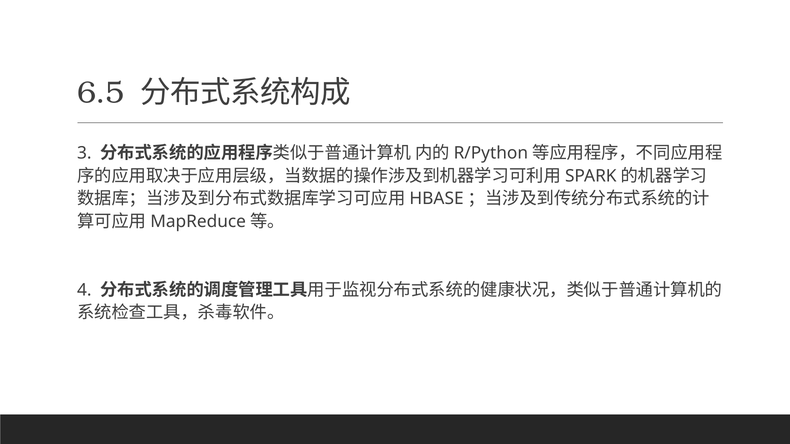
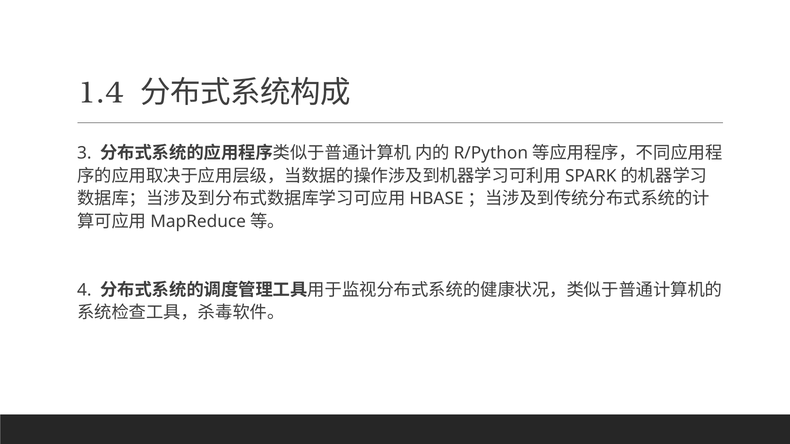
6.5: 6.5 -> 1.4
